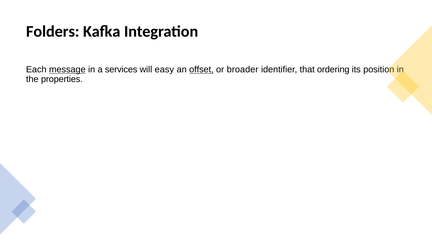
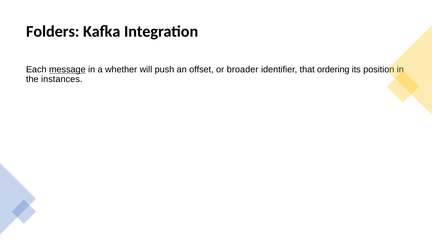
services: services -> whether
easy: easy -> push
offset underline: present -> none
properties: properties -> instances
